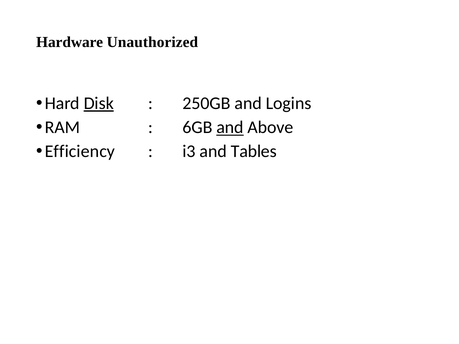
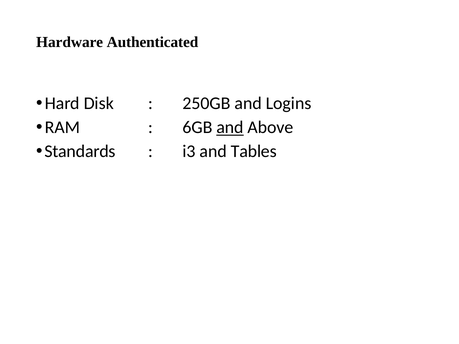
Unauthorized: Unauthorized -> Authenticated
Disk underline: present -> none
Efficiency: Efficiency -> Standards
